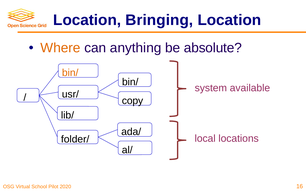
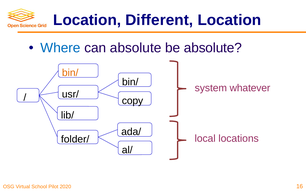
Bringing: Bringing -> Different
Where colour: orange -> blue
can anything: anything -> absolute
available: available -> whatever
